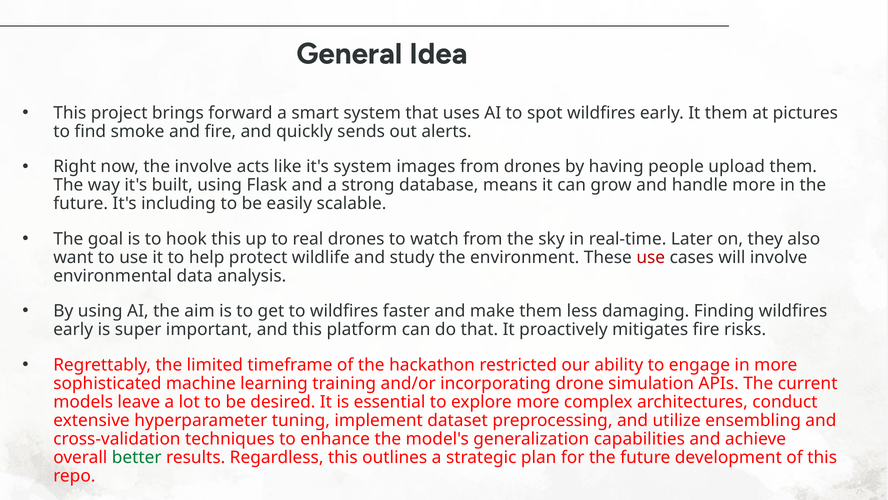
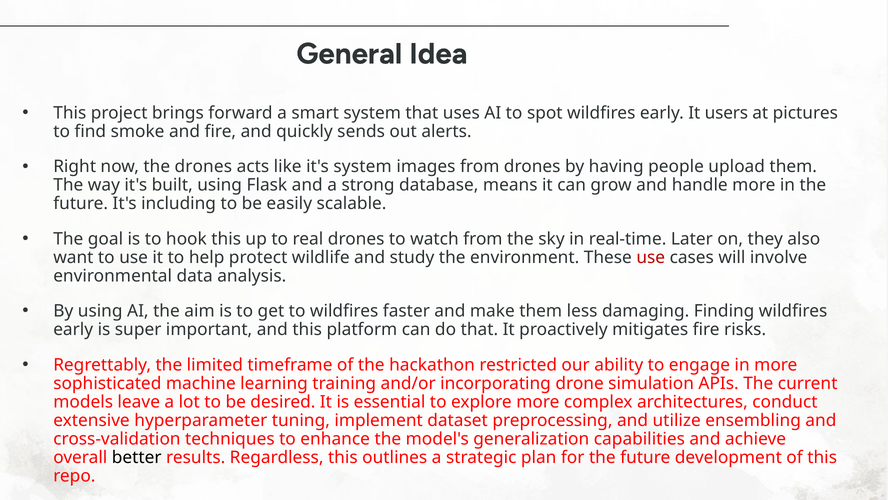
It them: them -> users
the involve: involve -> drones
better colour: green -> black
